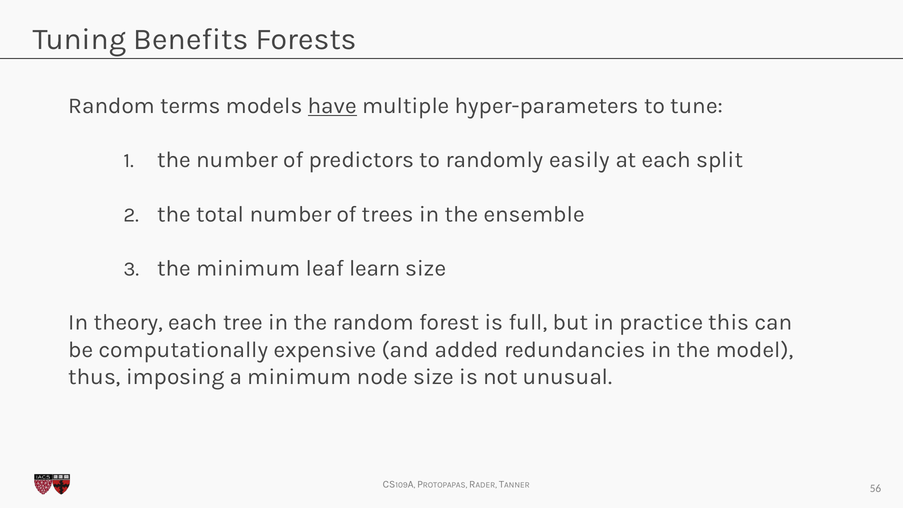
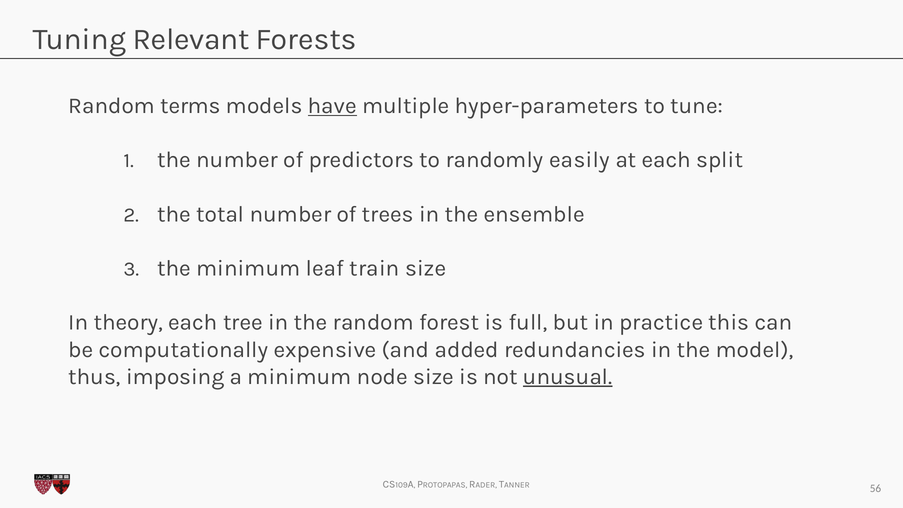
Benefits: Benefits -> Relevant
learn: learn -> train
unusual underline: none -> present
